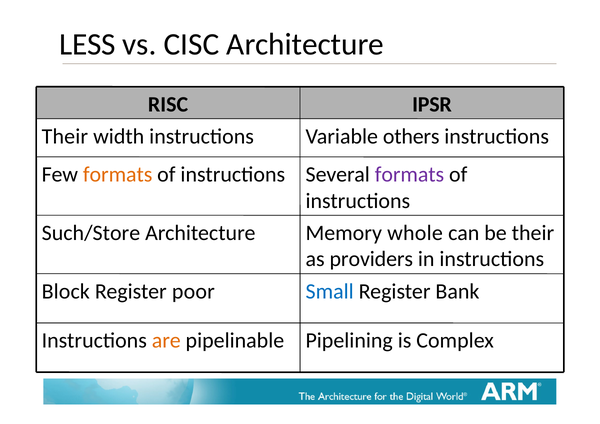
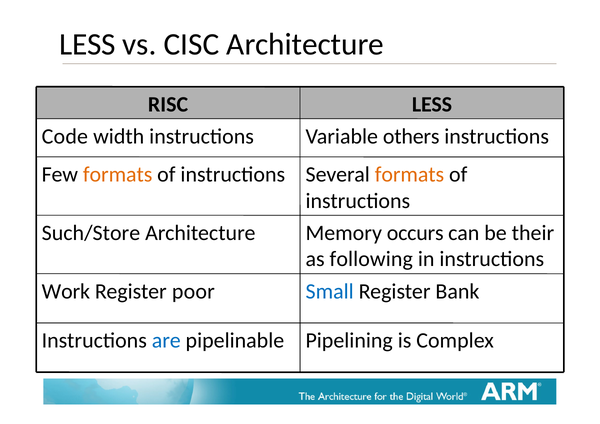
IPSR at (432, 104): IPSR -> LESS
Their at (65, 136): Their -> Code
formats at (409, 174) colour: purple -> orange
whole: whole -> occurs
providers: providers -> following
Block: Block -> Work
are colour: orange -> blue
